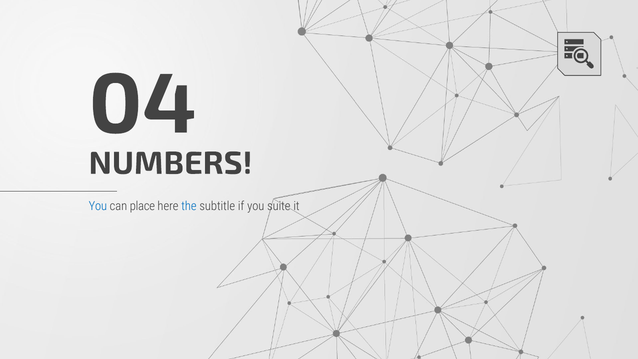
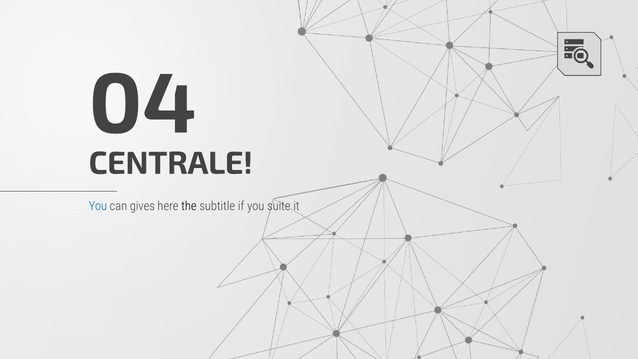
NUMBERS: NUMBERS -> CENTRALE
place: place -> gives
the colour: blue -> black
